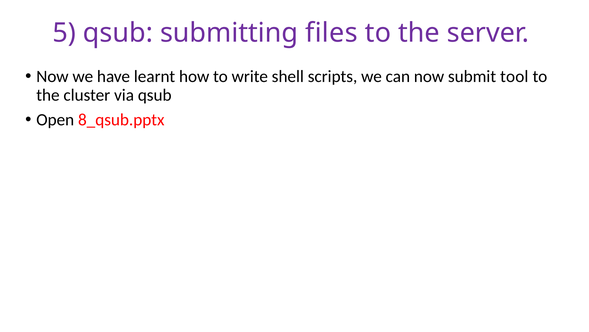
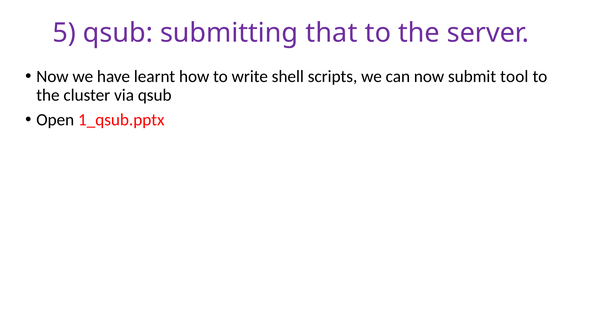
files: files -> that
8_qsub.pptx: 8_qsub.pptx -> 1_qsub.pptx
